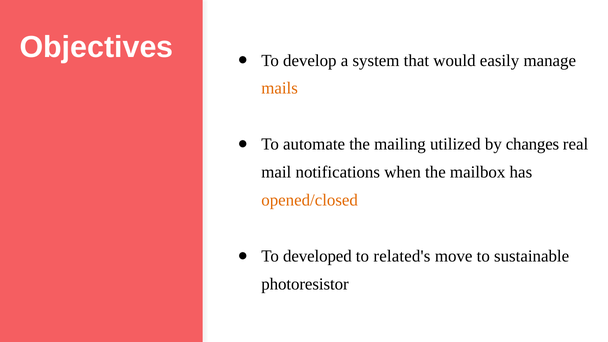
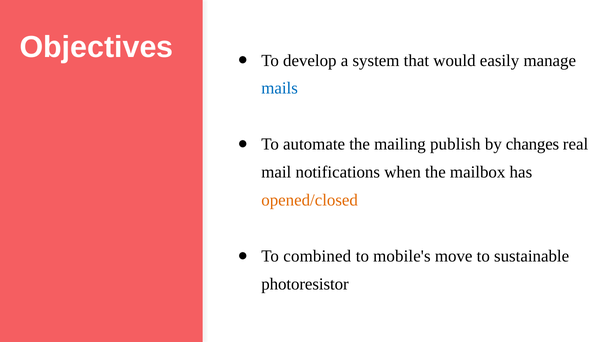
mails colour: orange -> blue
utilized: utilized -> publish
developed: developed -> combined
related's: related's -> mobile's
